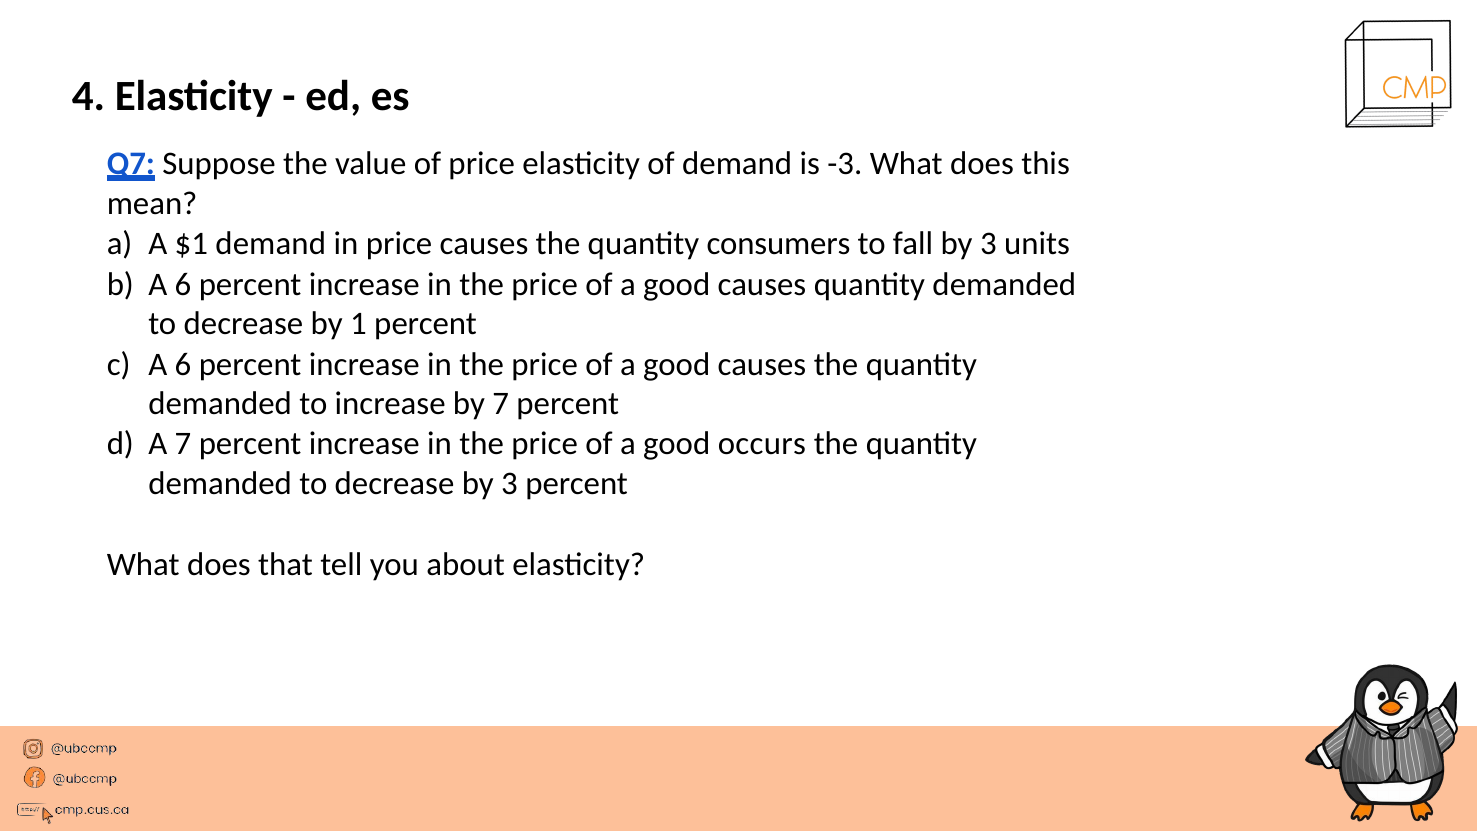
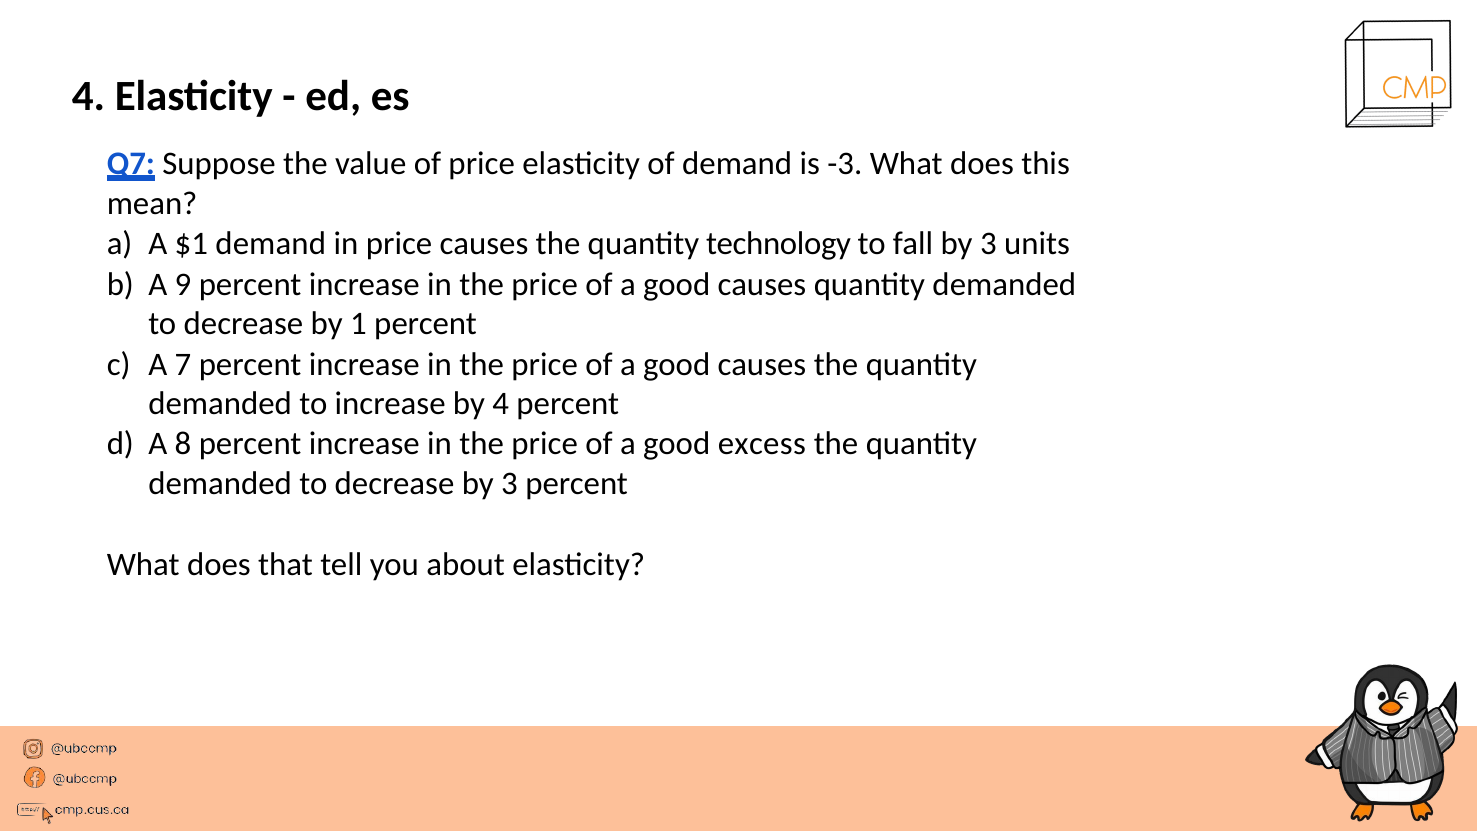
consumers: consumers -> technology
6 at (183, 284): 6 -> 9
6 at (183, 364): 6 -> 7
by 7: 7 -> 4
A 7: 7 -> 8
occurs: occurs -> excess
